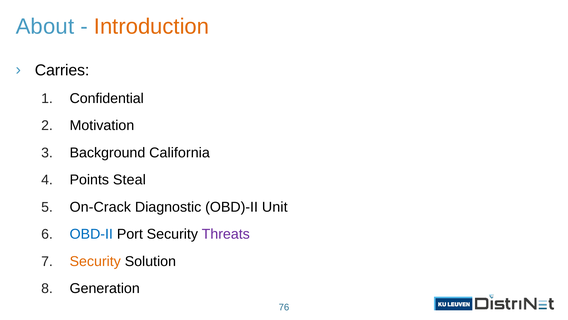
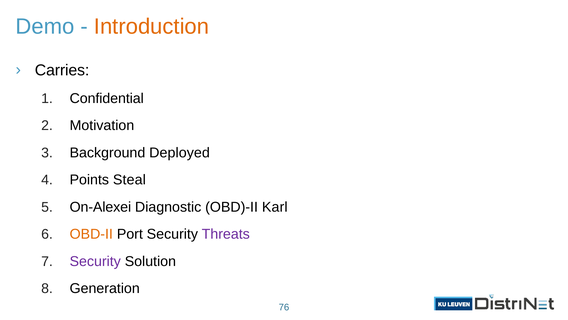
About: About -> Demo
California: California -> Deployed
On-Crack: On-Crack -> On-Alexei
Unit: Unit -> Karl
OBD-II colour: blue -> orange
Security at (95, 261) colour: orange -> purple
